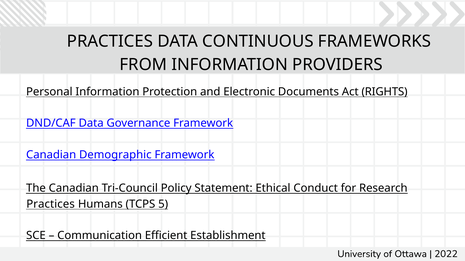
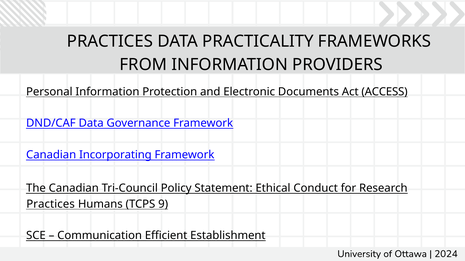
CONTINUOUS: CONTINUOUS -> PRACTICALITY
RIGHTS: RIGHTS -> ACCESS
Demographic: Demographic -> Incorporating
5: 5 -> 9
2022: 2022 -> 2024
